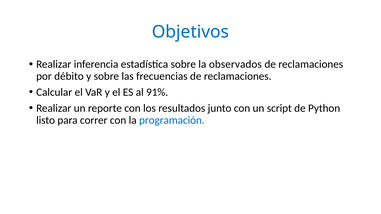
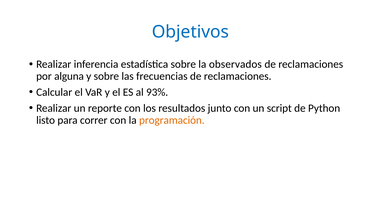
débito: débito -> alguna
91%: 91% -> 93%
programación colour: blue -> orange
